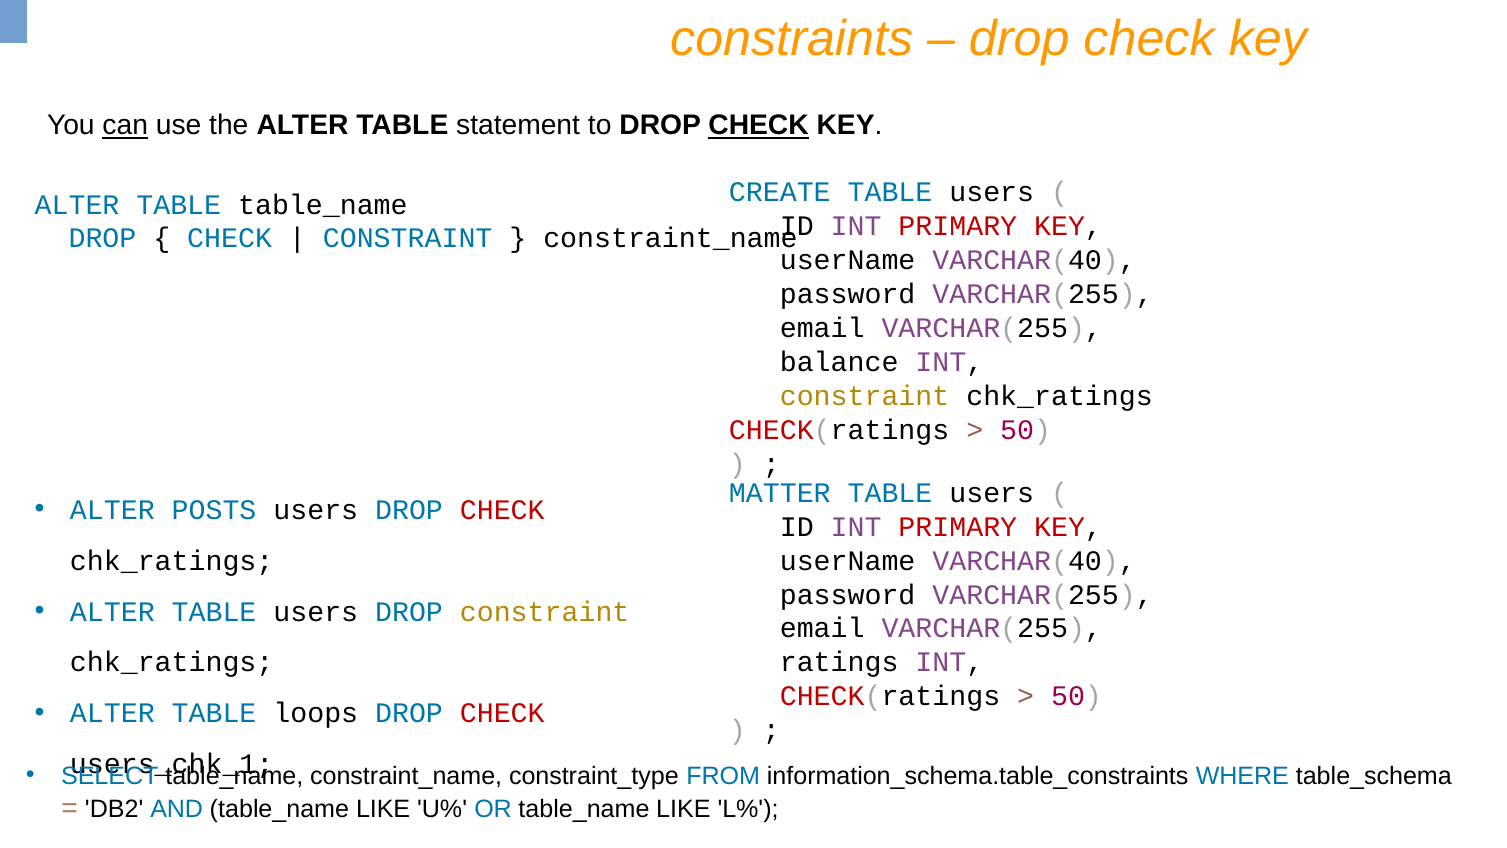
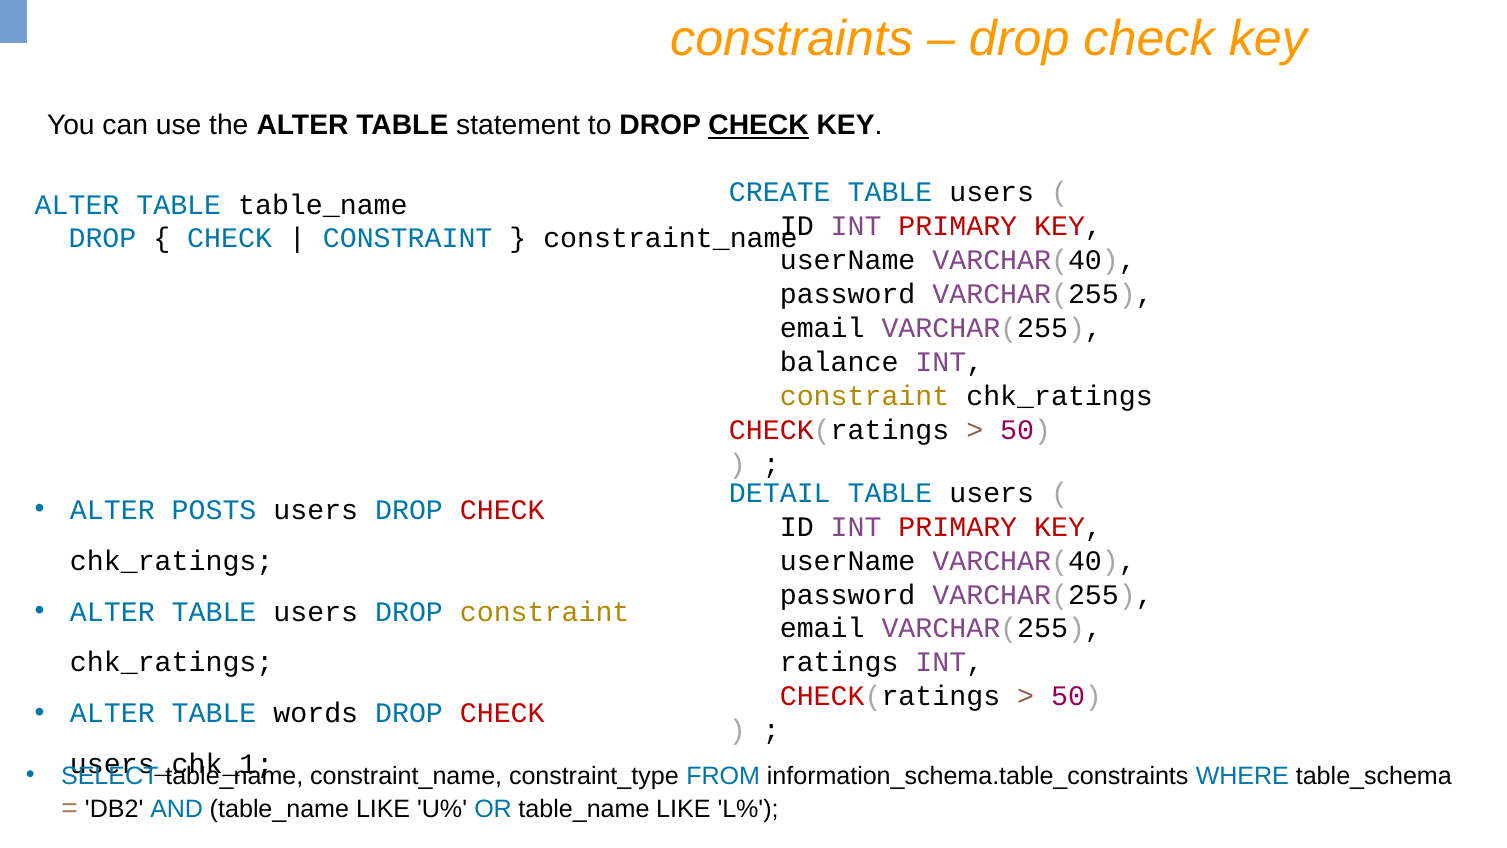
can underline: present -> none
MATTER: MATTER -> DETAIL
loops: loops -> words
